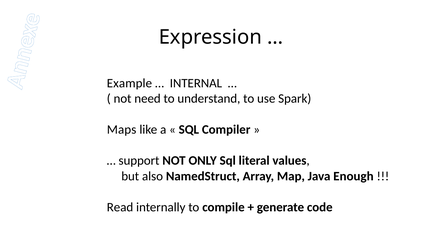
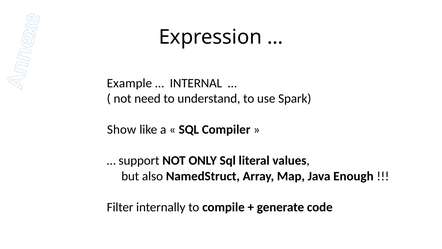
Maps: Maps -> Show
Read: Read -> Filter
